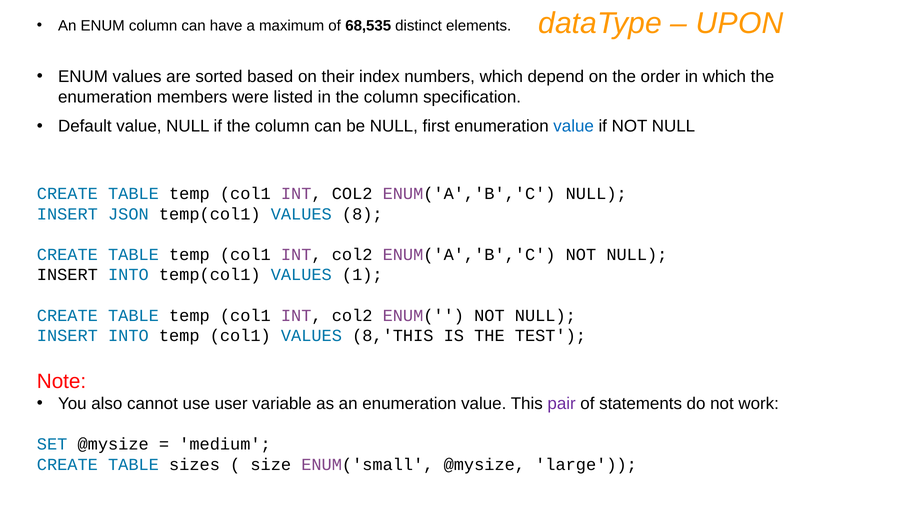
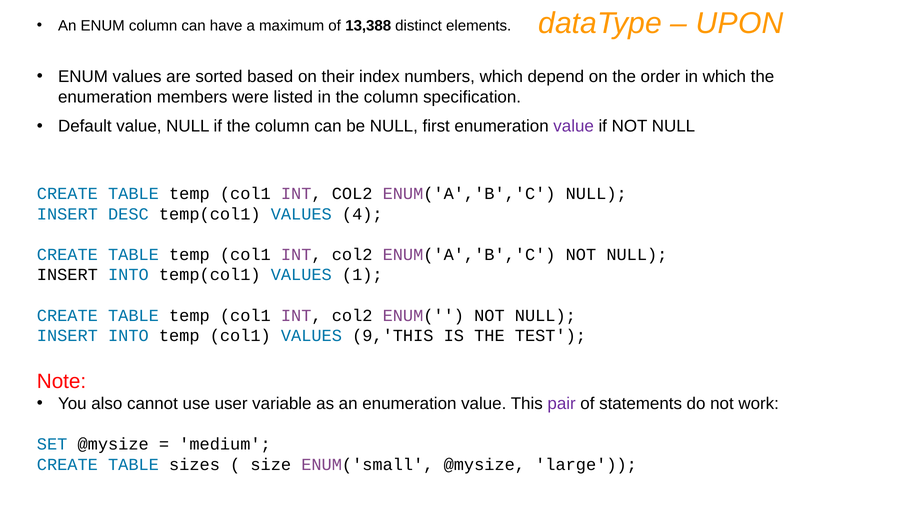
68,535: 68,535 -> 13,388
value at (574, 127) colour: blue -> purple
JSON: JSON -> DESC
8: 8 -> 4
8,'THIS: 8,'THIS -> 9,'THIS
